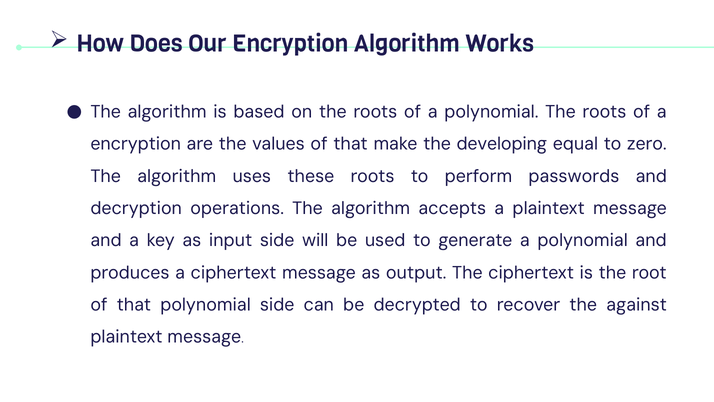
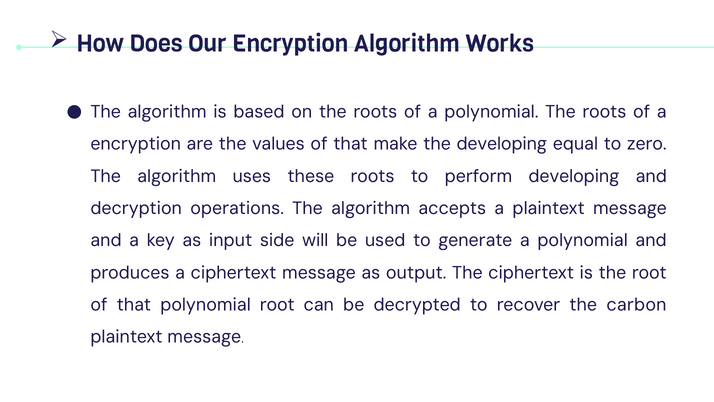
perform passwords: passwords -> developing
polynomial side: side -> root
against: against -> carbon
